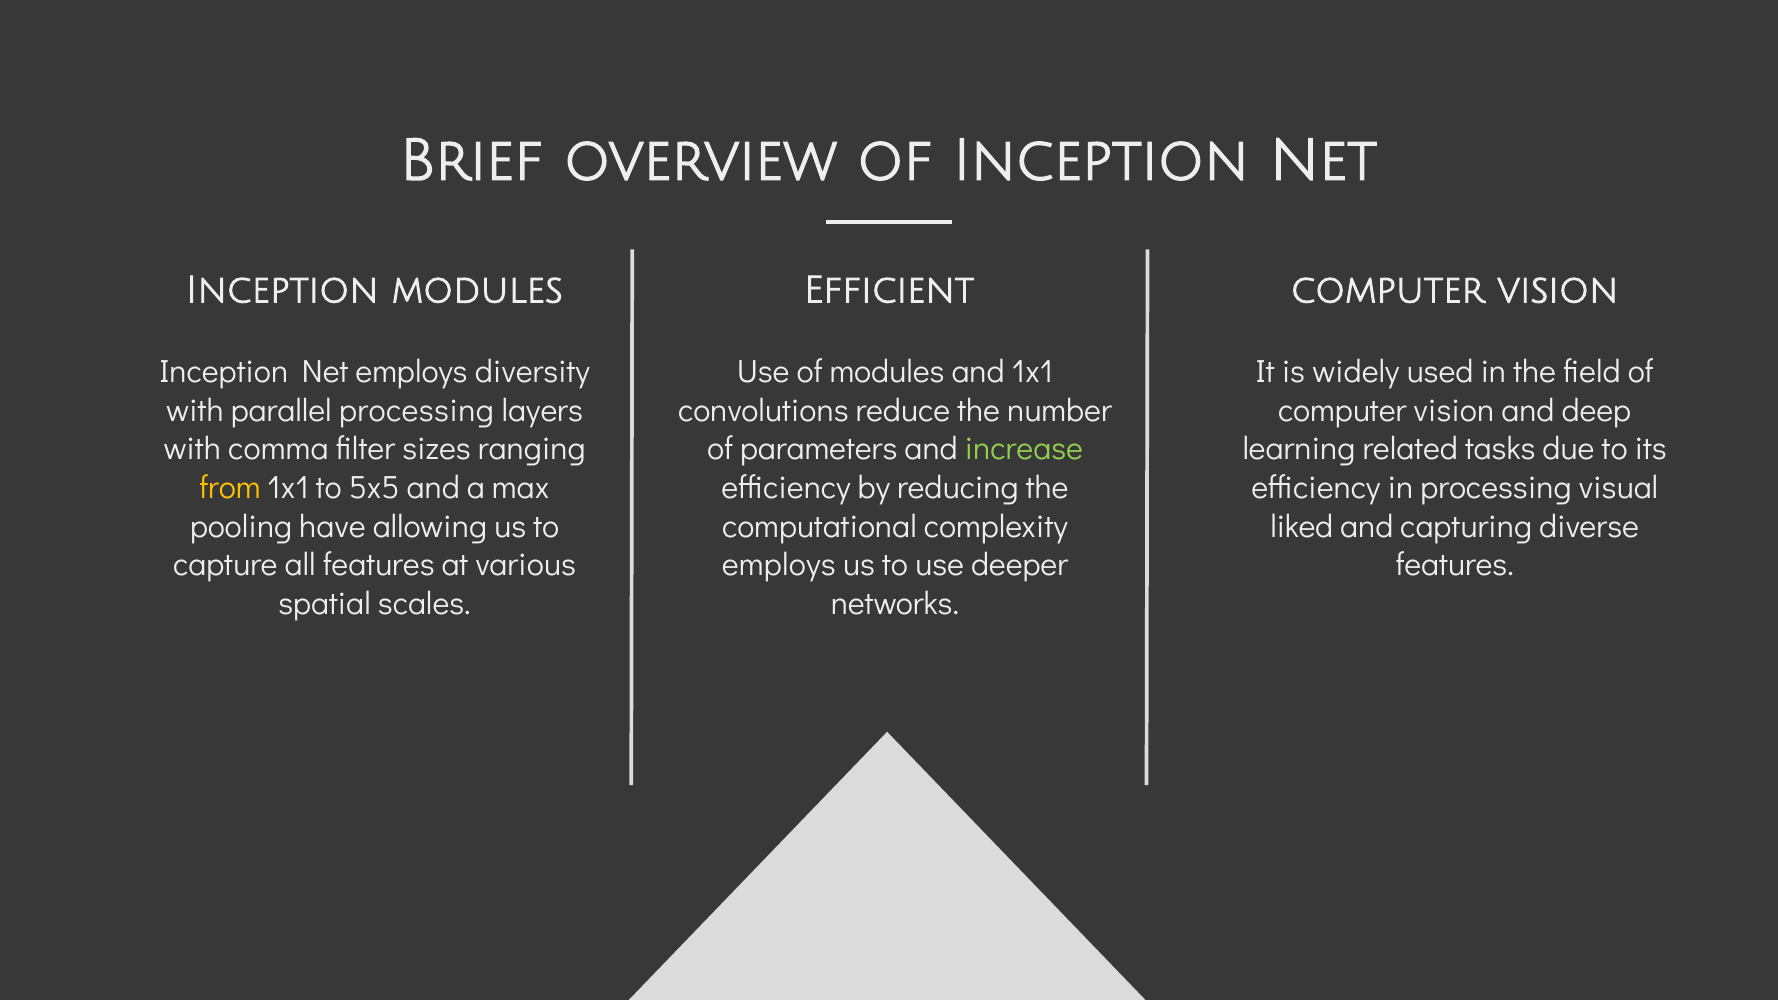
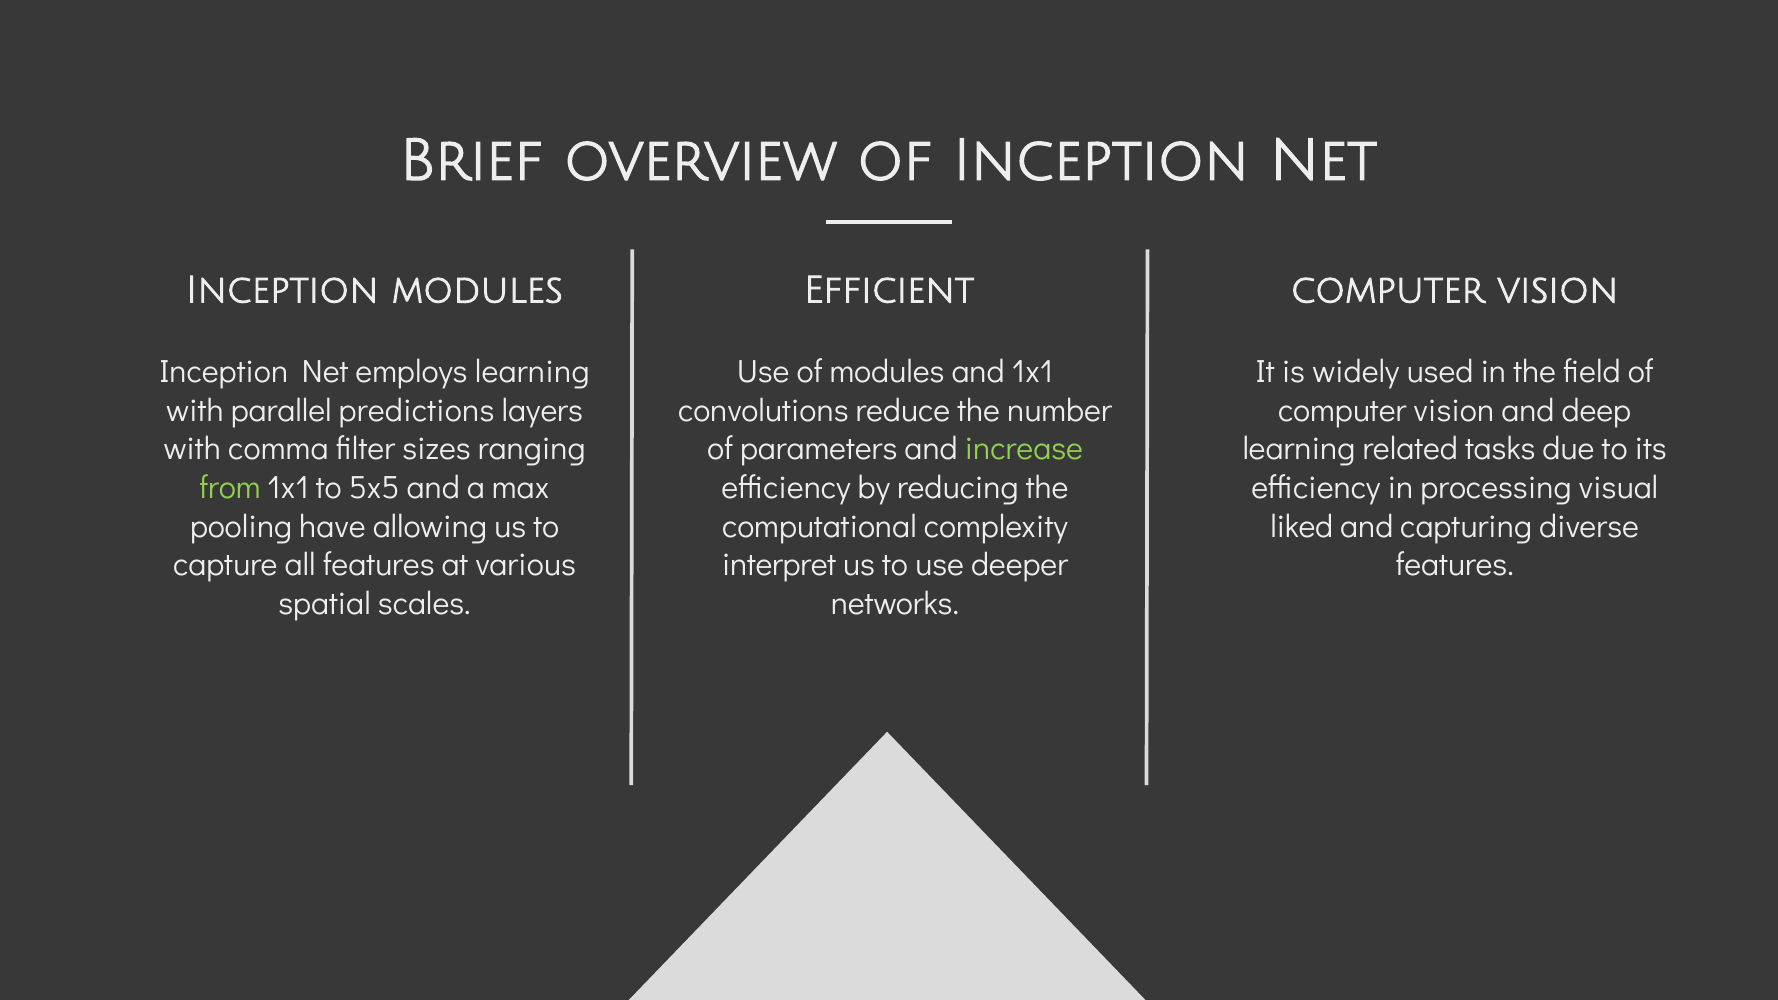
employs diversity: diversity -> learning
parallel processing: processing -> predictions
from colour: yellow -> light green
employs at (779, 565): employs -> interpret
